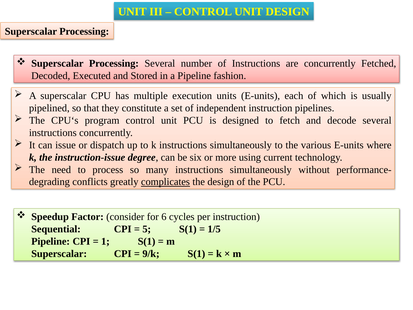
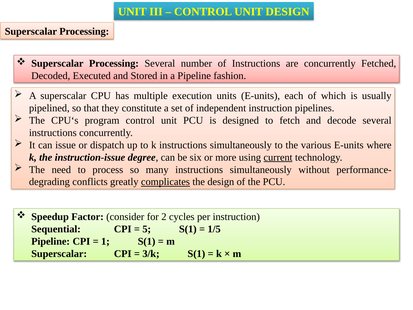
current underline: none -> present
6: 6 -> 2
9/k: 9/k -> 3/k
